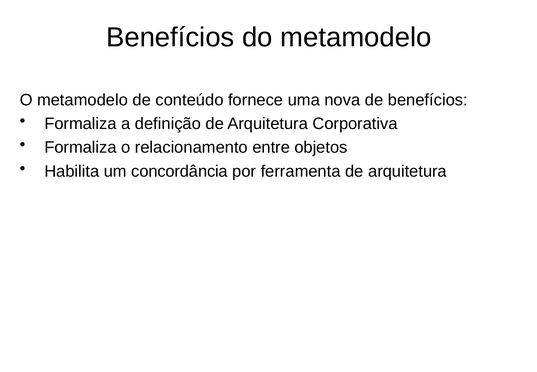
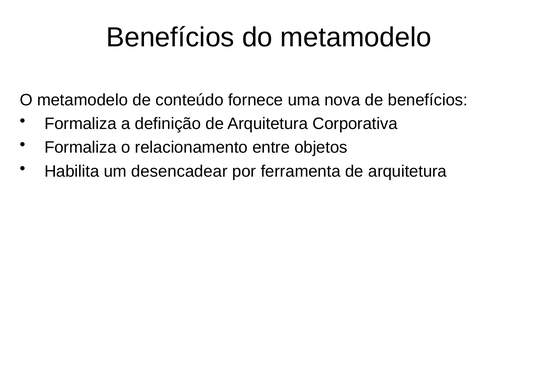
concordância: concordância -> desencadear
